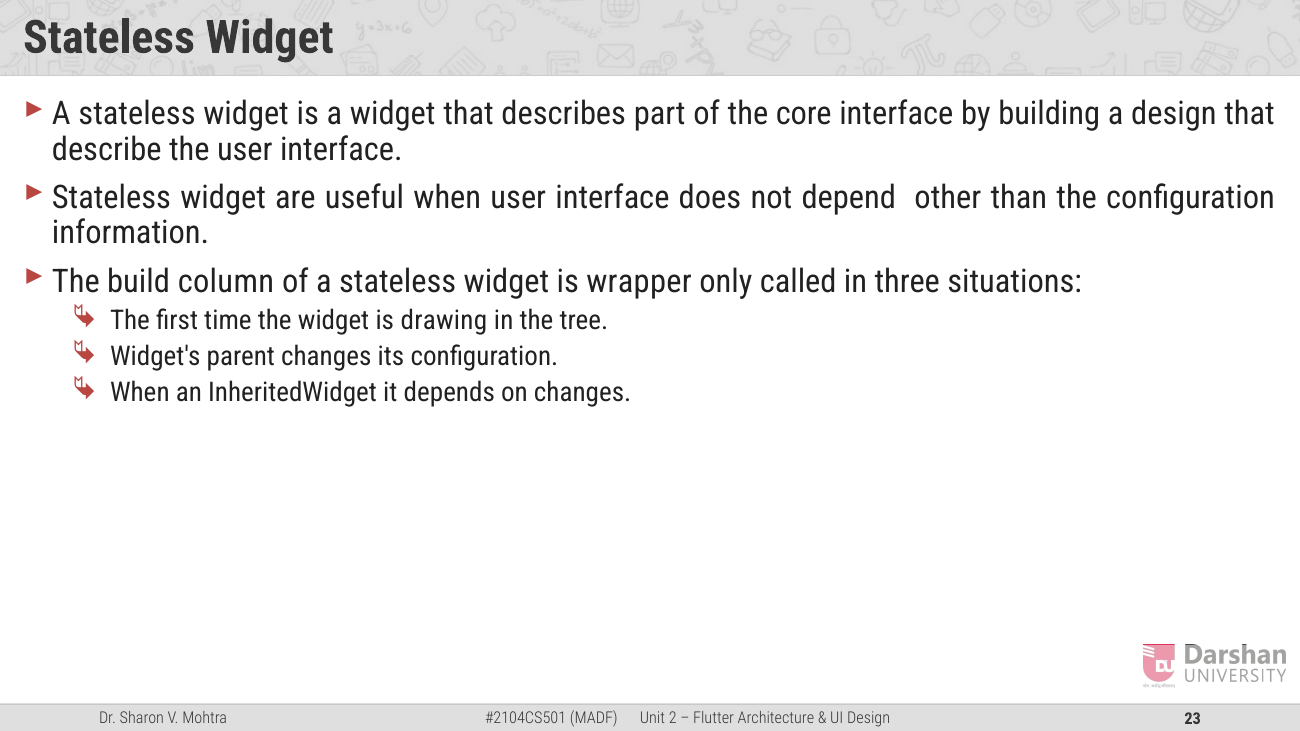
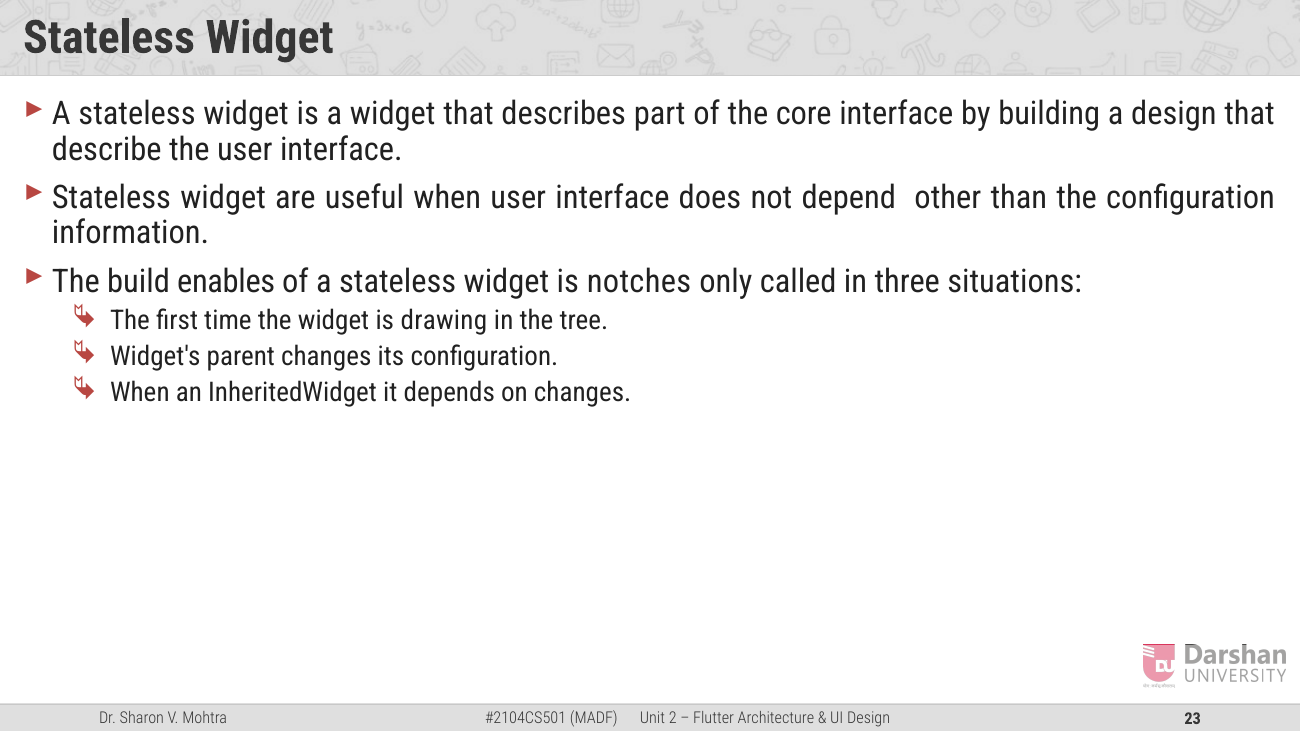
column: column -> enables
wrapper: wrapper -> notches
